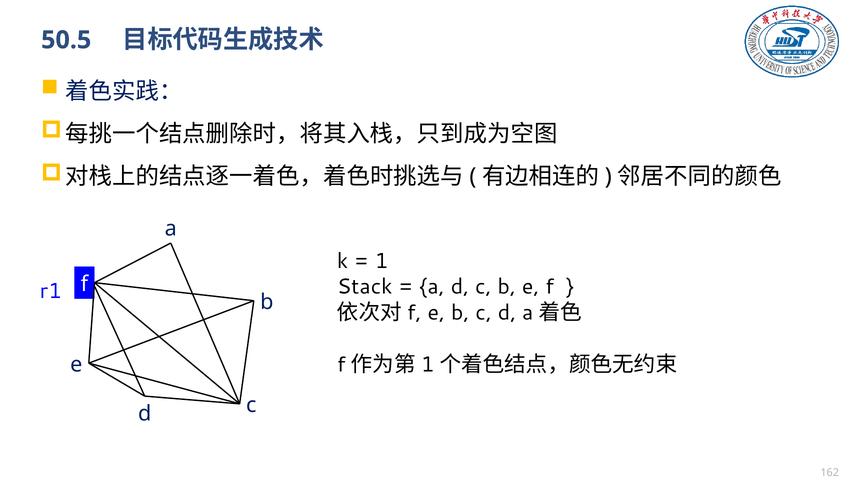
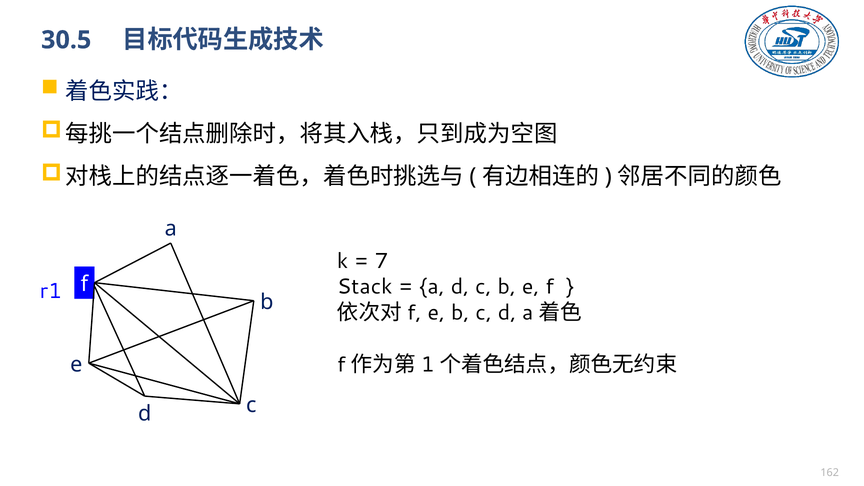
50.5: 50.5 -> 30.5
1: 1 -> 7
